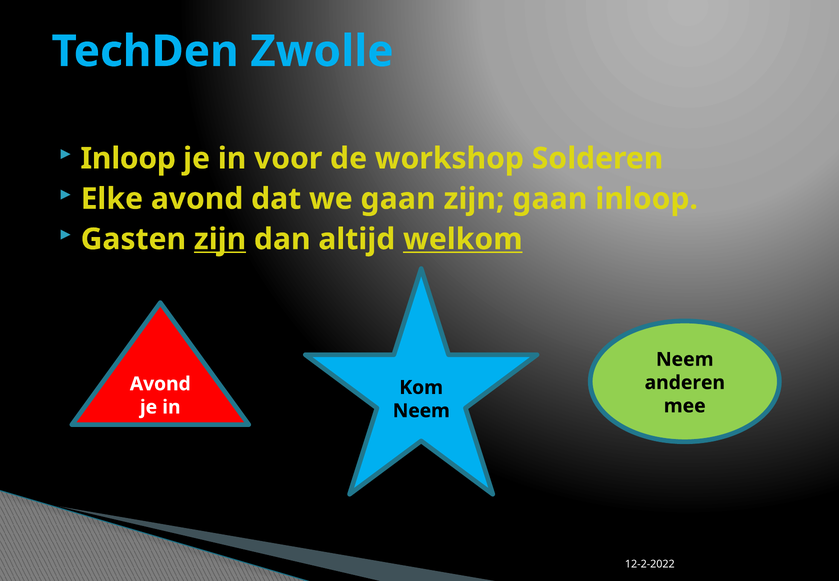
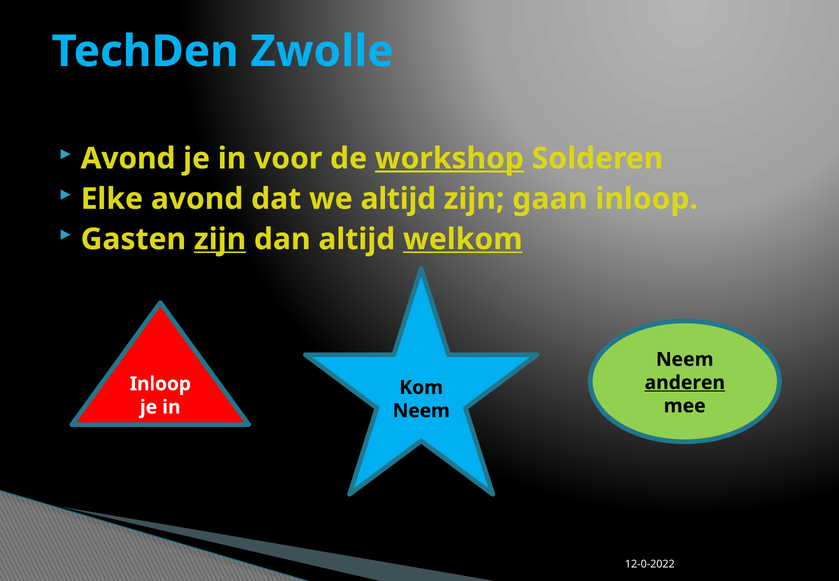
Inloop at (128, 158): Inloop -> Avond
workshop underline: none -> present
we gaan: gaan -> altijd
anderen underline: none -> present
Avond at (160, 384): Avond -> Inloop
12-2-2022: 12-2-2022 -> 12-0-2022
